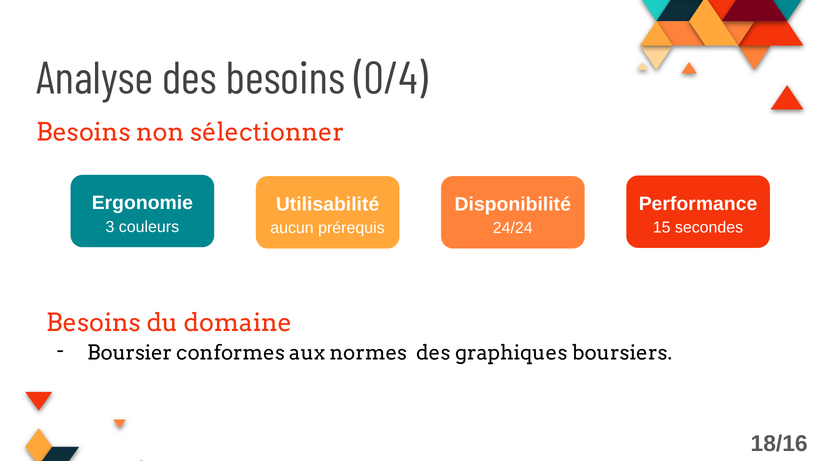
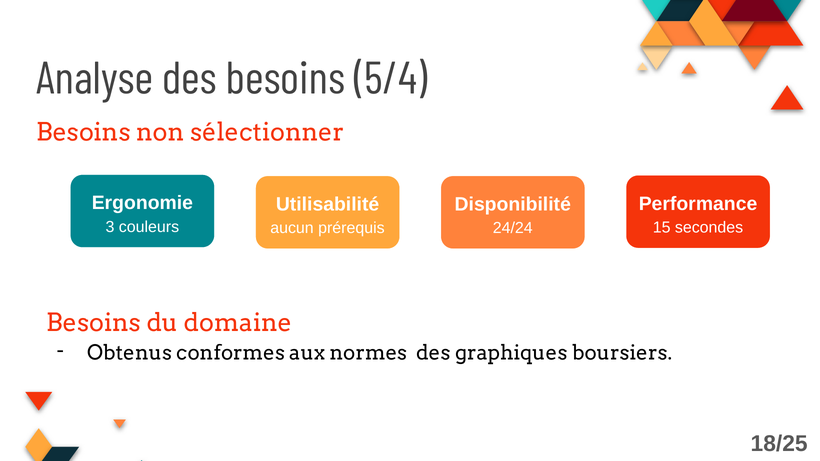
0/4: 0/4 -> 5/4
Boursier: Boursier -> Obtenus
18/16: 18/16 -> 18/25
